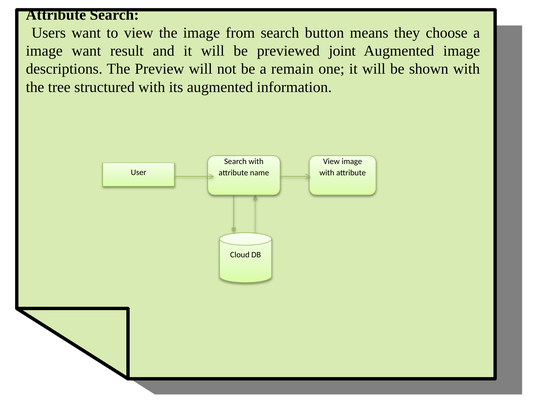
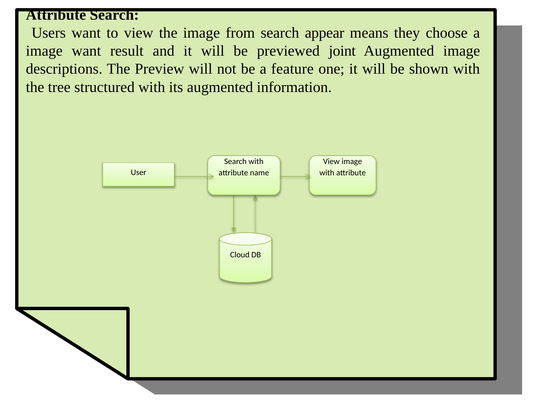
button: button -> appear
remain: remain -> feature
